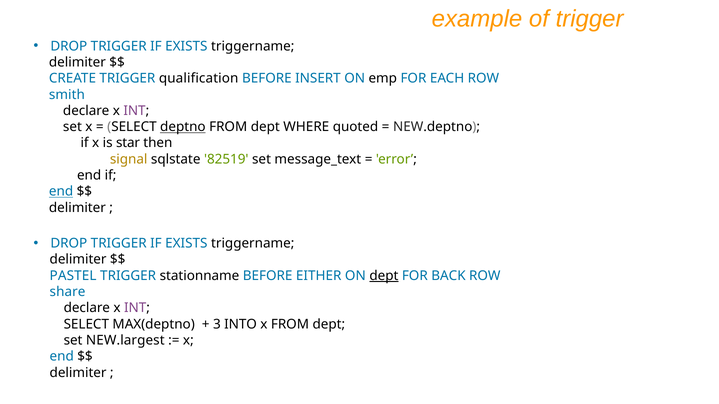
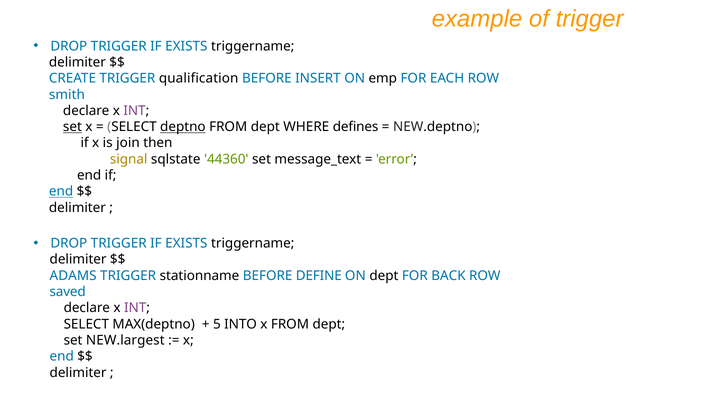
set at (72, 127) underline: none -> present
quoted: quoted -> defines
star: star -> join
82519: 82519 -> 44360
PASTEL: PASTEL -> ADAMS
EITHER: EITHER -> DEFINE
dept at (384, 276) underline: present -> none
share: share -> saved
3: 3 -> 5
